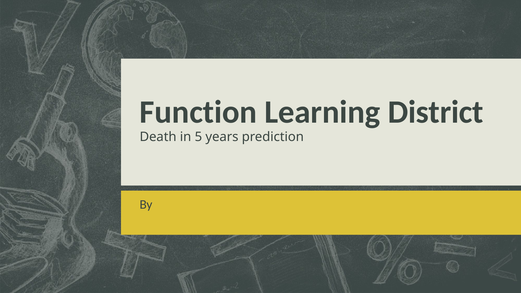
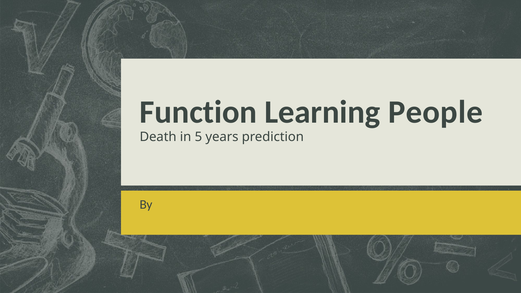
District: District -> People
